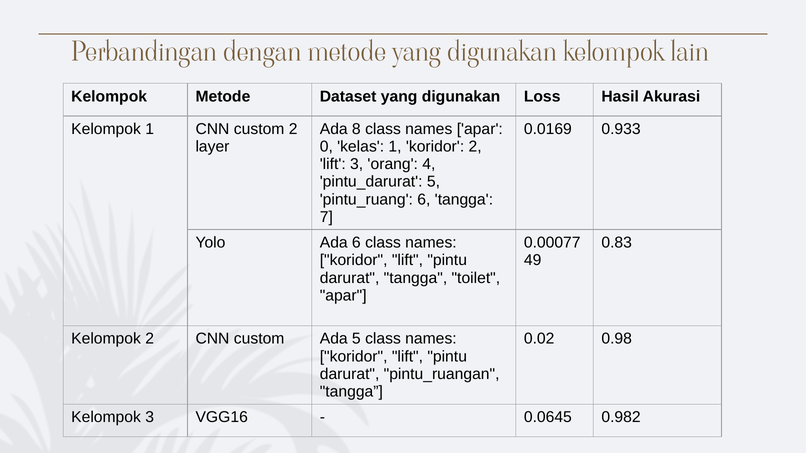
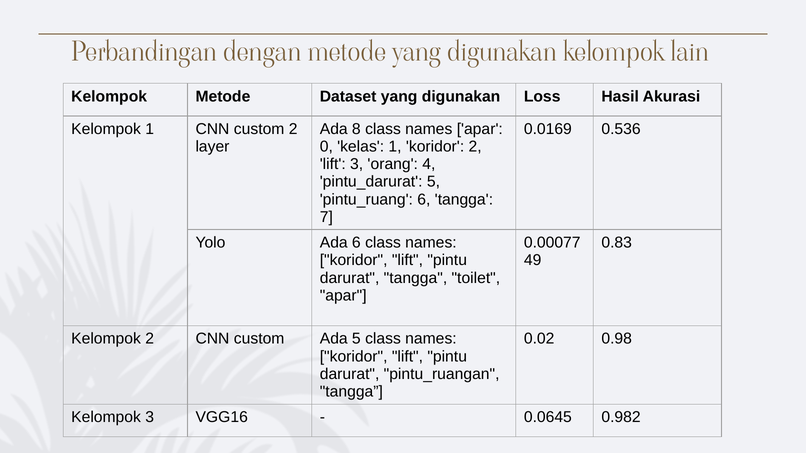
0.933: 0.933 -> 0.536
